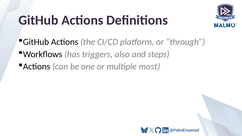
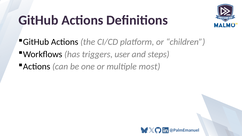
through: through -> children
also: also -> user
